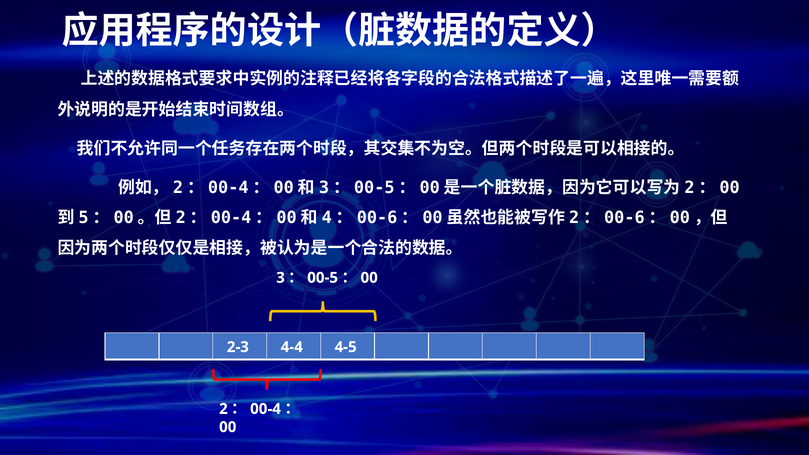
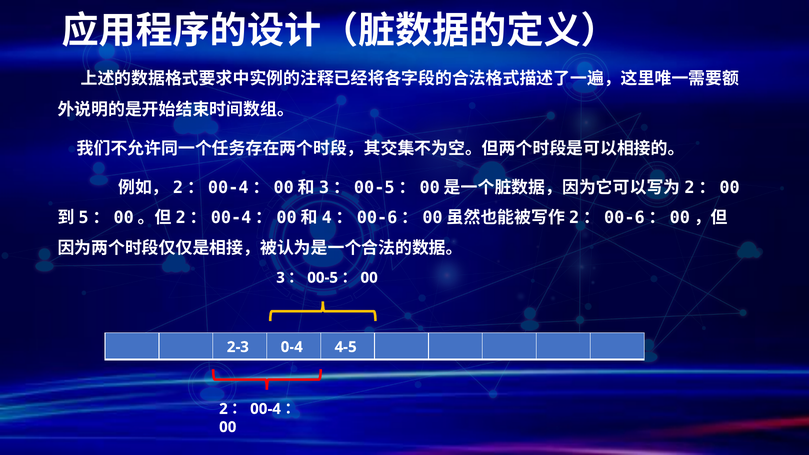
4-4: 4-4 -> 0-4
